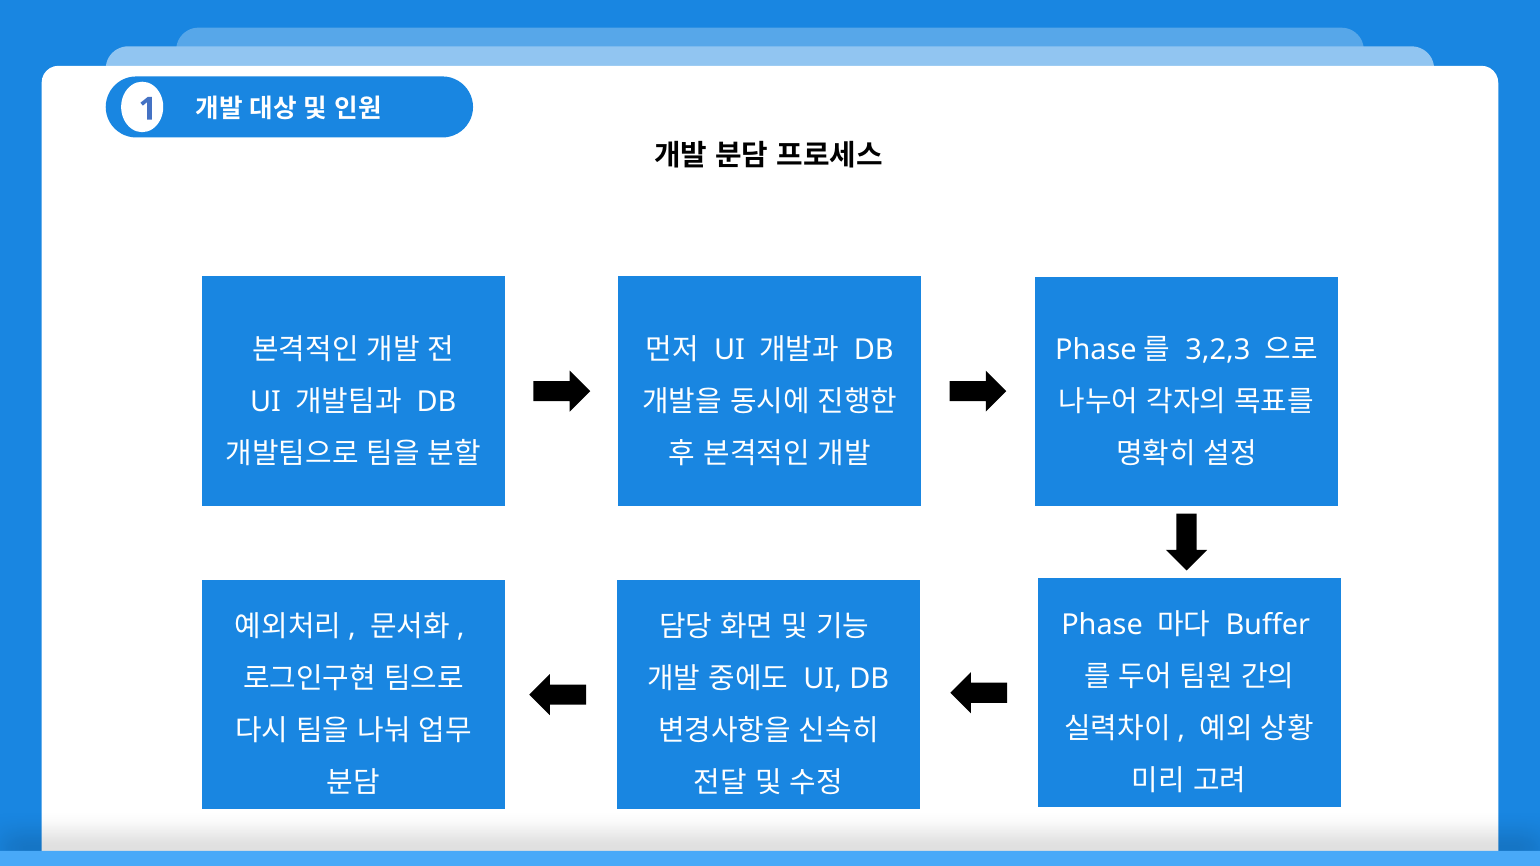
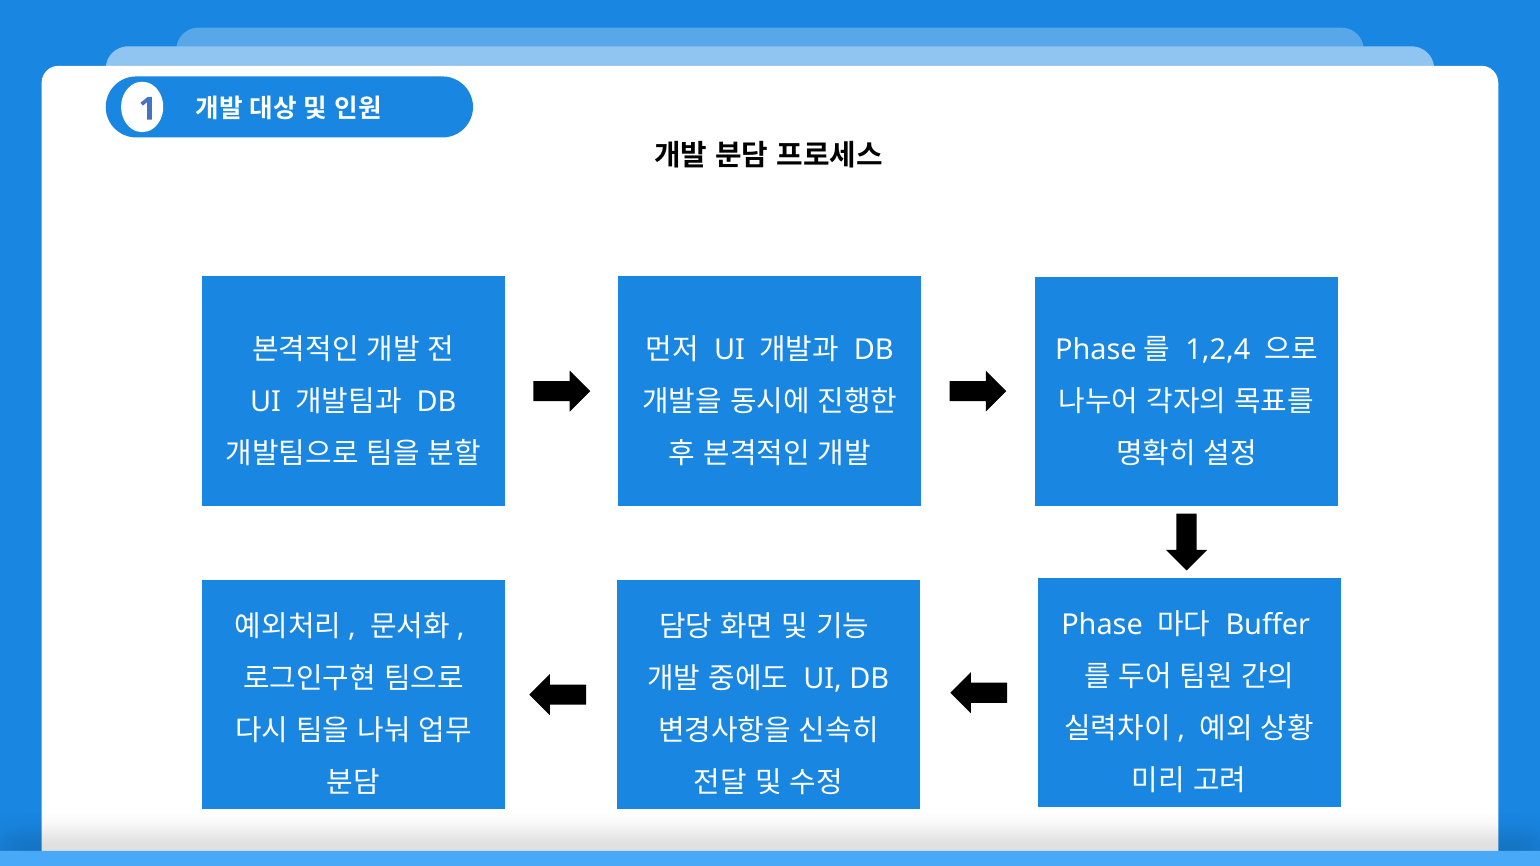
3,2,3: 3,2,3 -> 1,2,4
